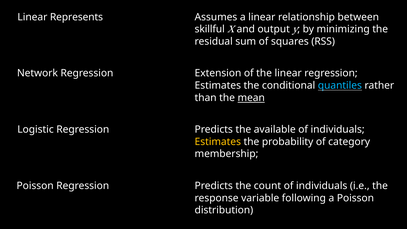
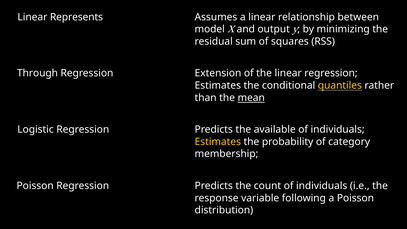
skillful: skillful -> model
Network: Network -> Through
quantiles colour: light blue -> yellow
